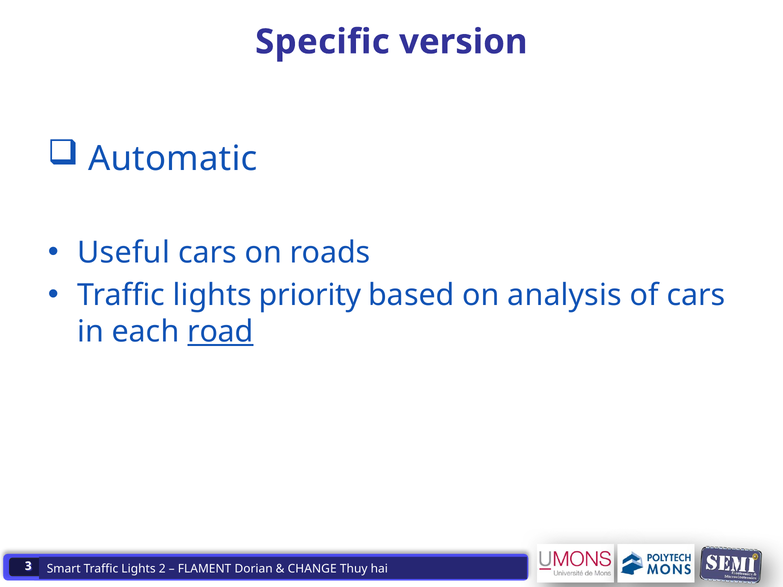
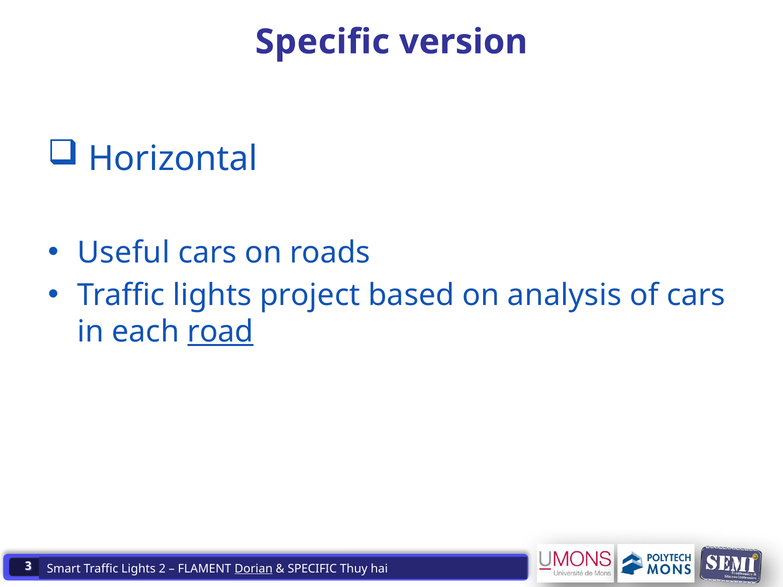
Automatic: Automatic -> Horizontal
lights priority: priority -> project
Dorian underline: none -> present
CHANGE at (312, 569): CHANGE -> SPECIFIC
